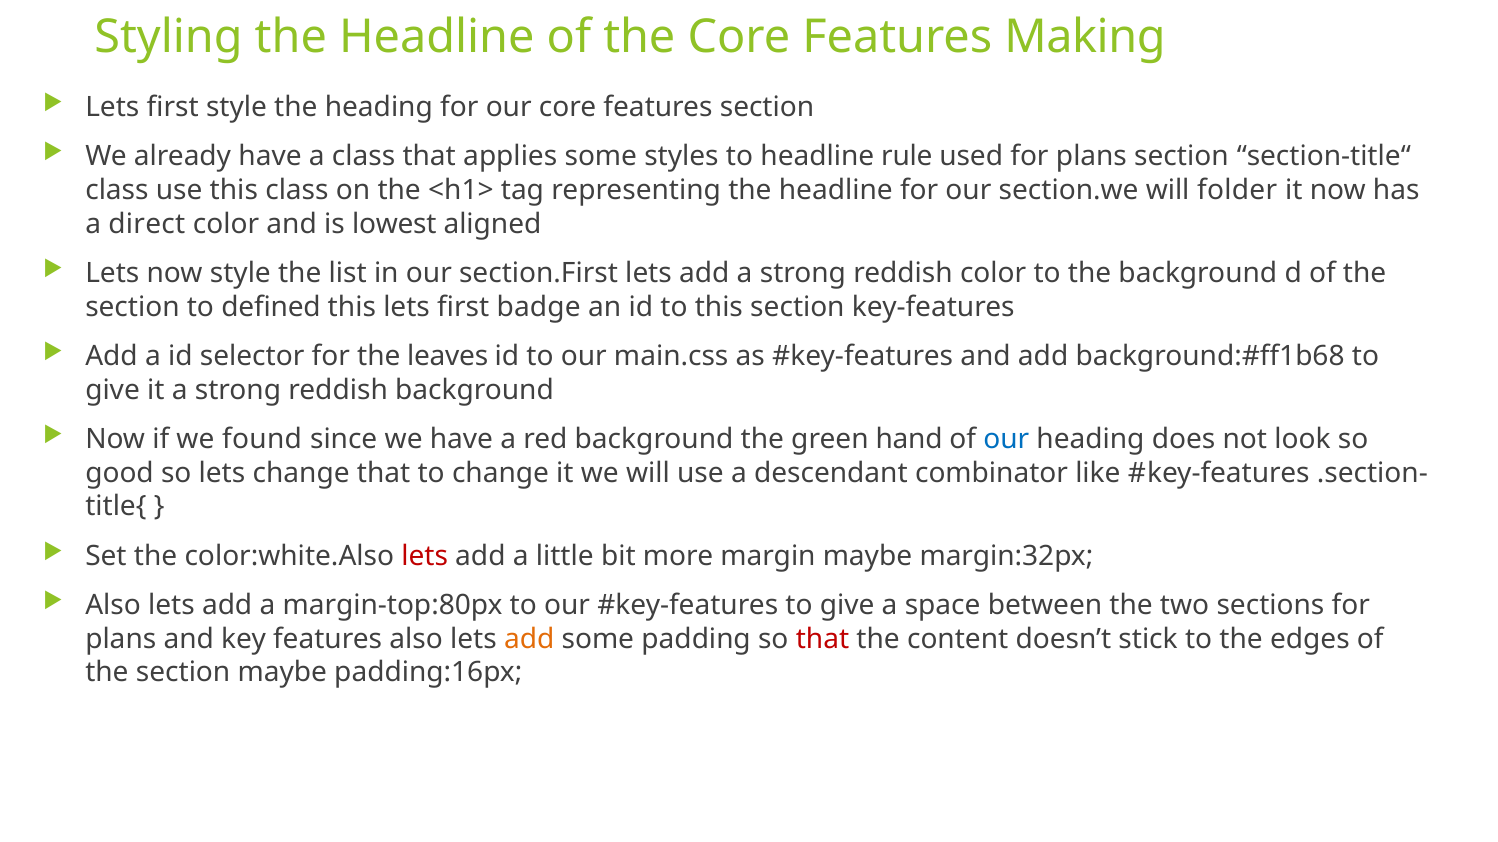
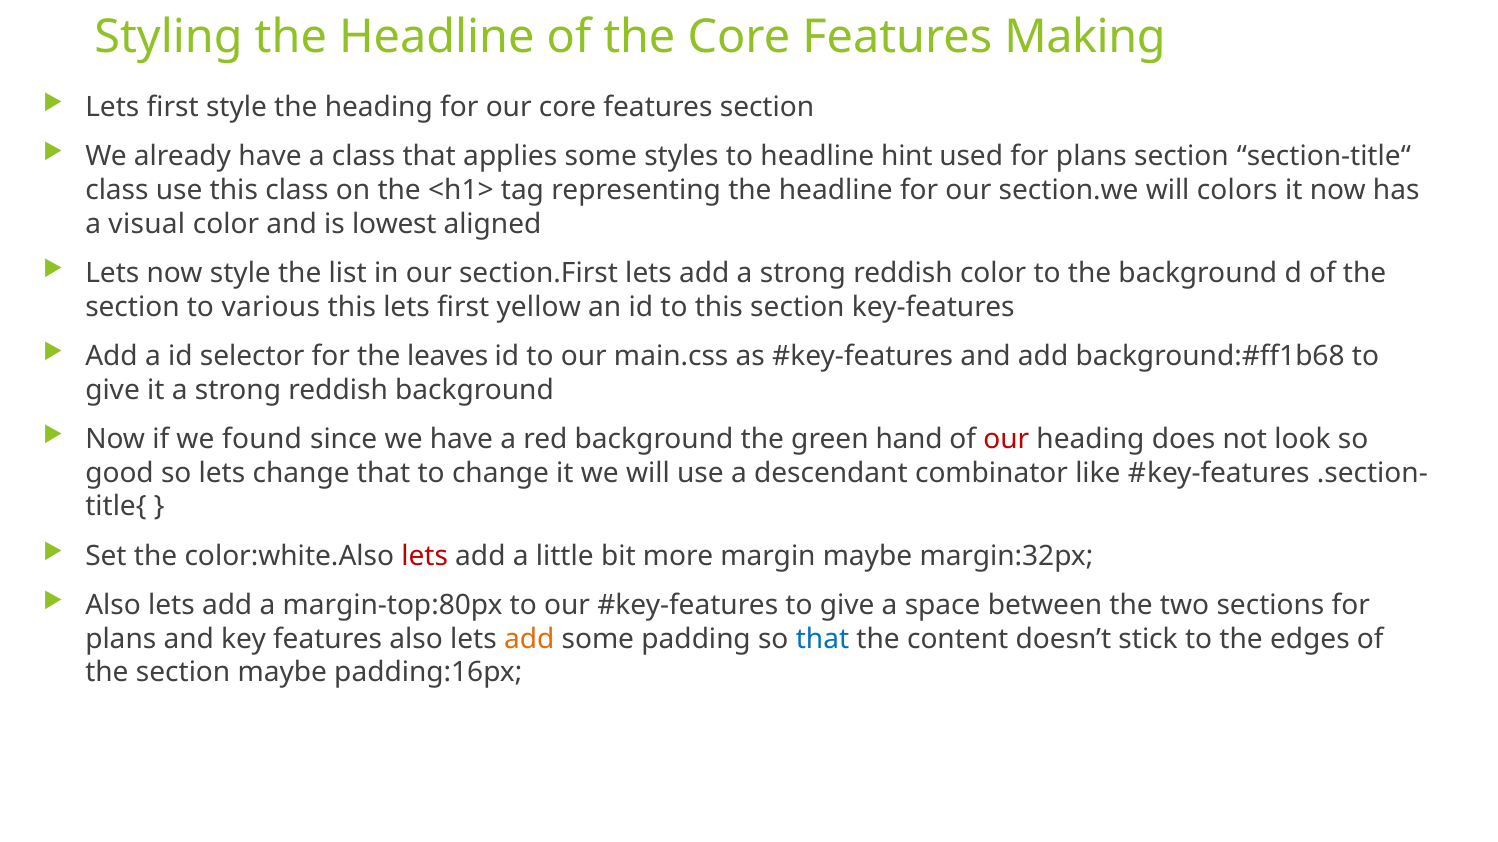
rule: rule -> hint
folder: folder -> colors
direct: direct -> visual
defined: defined -> various
badge: badge -> yellow
our at (1006, 440) colour: blue -> red
that at (822, 639) colour: red -> blue
